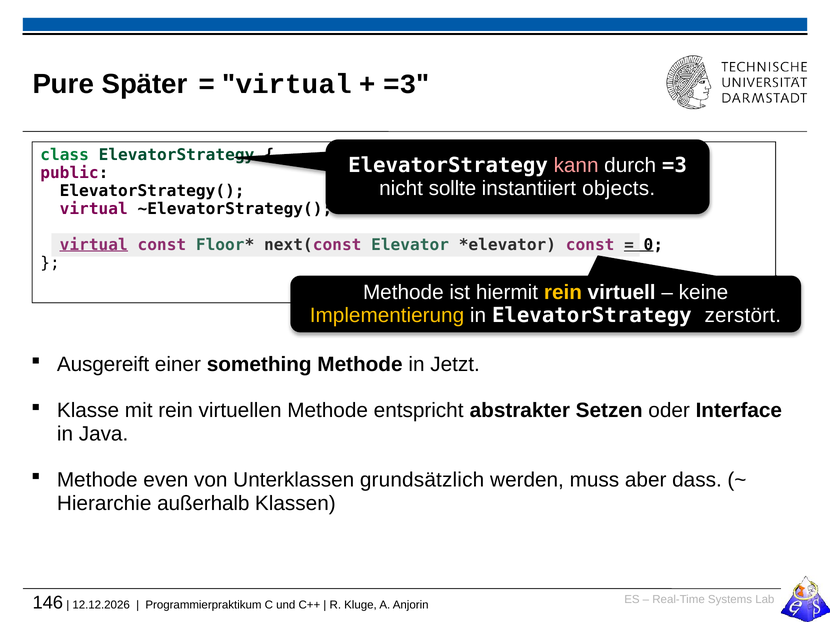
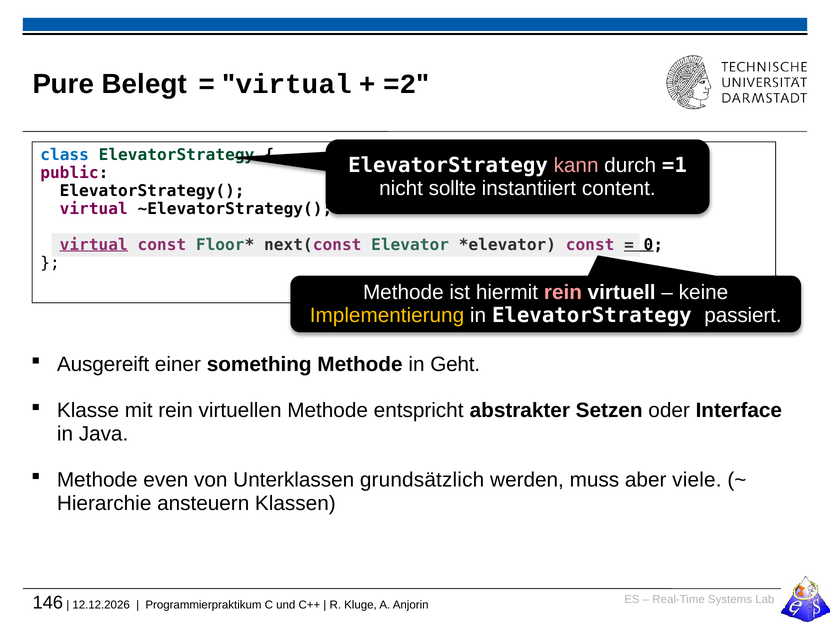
Später: Später -> Belegt
=3 at (400, 84): =3 -> =2
class colour: green -> blue
durch =3: =3 -> =1
objects: objects -> content
rein at (563, 293) colour: yellow -> pink
zerstört: zerstört -> passiert
Jetzt: Jetzt -> Geht
dass: dass -> viele
außerhalb: außerhalb -> ansteuern
